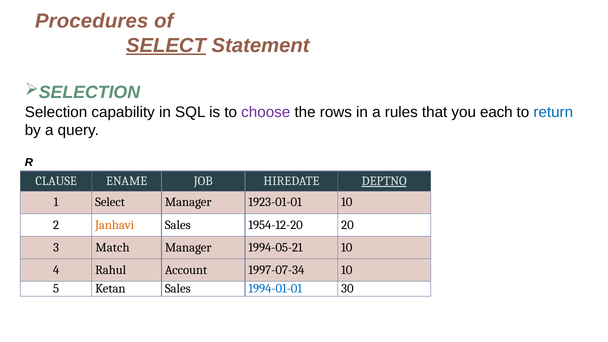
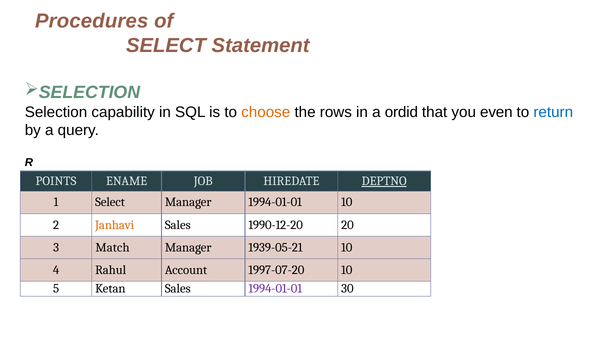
SELECT at (166, 46) underline: present -> none
choose colour: purple -> orange
rules: rules -> ordid
each: each -> even
CLAUSE: CLAUSE -> POINTS
Manager 1923-01-01: 1923-01-01 -> 1994-01-01
1954-12-20: 1954-12-20 -> 1990-12-20
1994-05-21: 1994-05-21 -> 1939-05-21
1997-07-34: 1997-07-34 -> 1997-07-20
1994-01-01 at (275, 289) colour: blue -> purple
